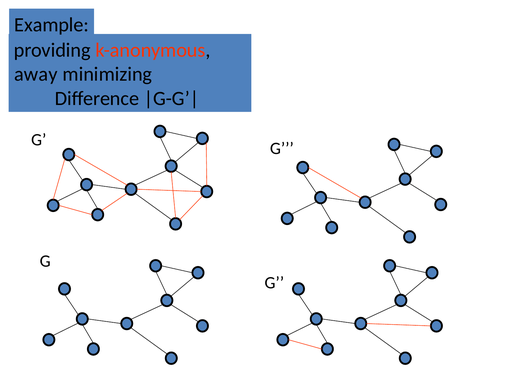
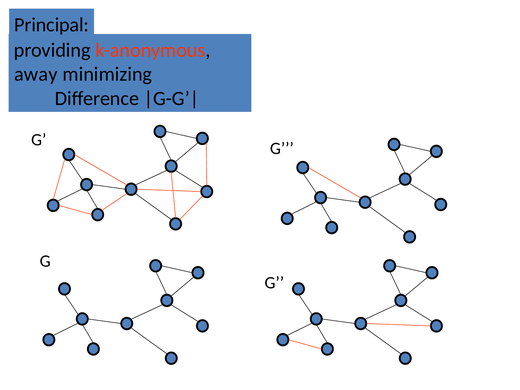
Example: Example -> Principal
